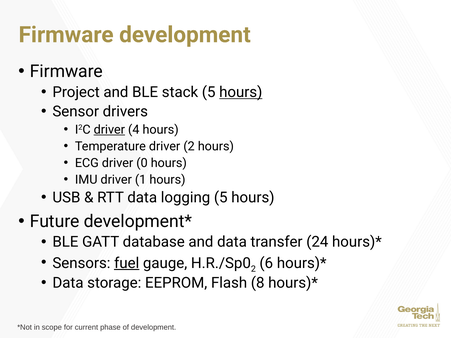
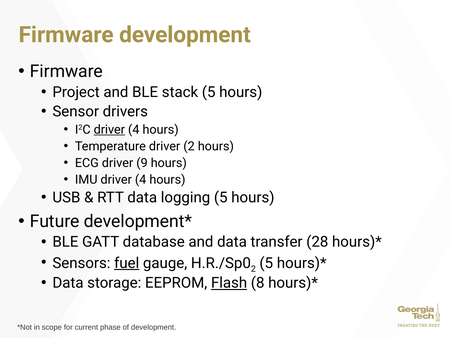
hours at (241, 92) underline: present -> none
0: 0 -> 9
IMU driver 1: 1 -> 4
24: 24 -> 28
2 6: 6 -> 5
Flash underline: none -> present
